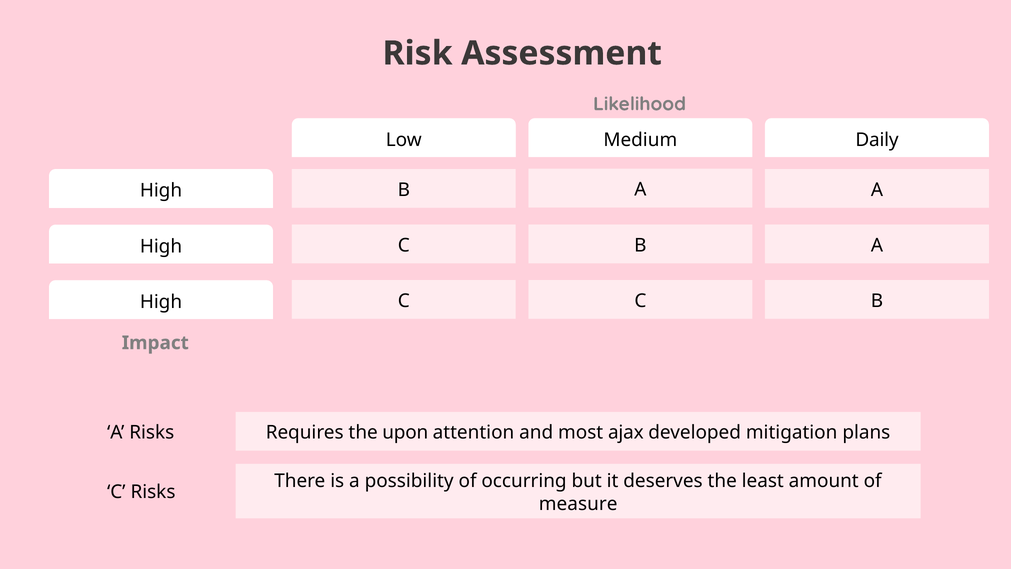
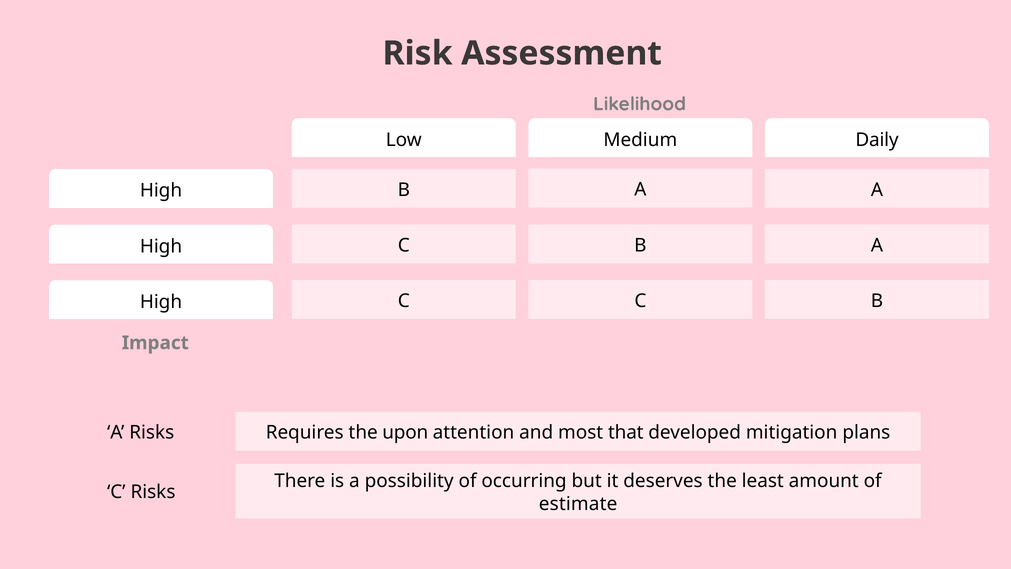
ajax: ajax -> that
measure: measure -> estimate
